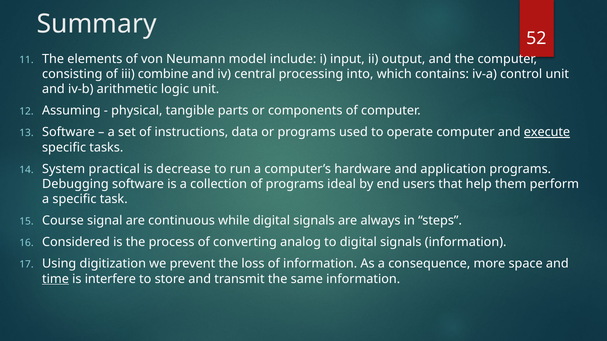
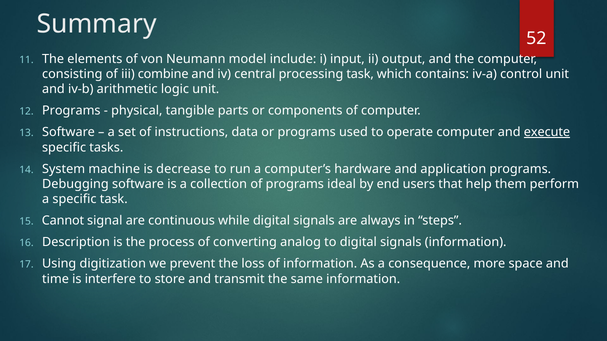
processing into: into -> task
Assuming at (71, 111): Assuming -> Programs
practical: practical -> machine
Course: Course -> Cannot
Considered: Considered -> Description
time underline: present -> none
